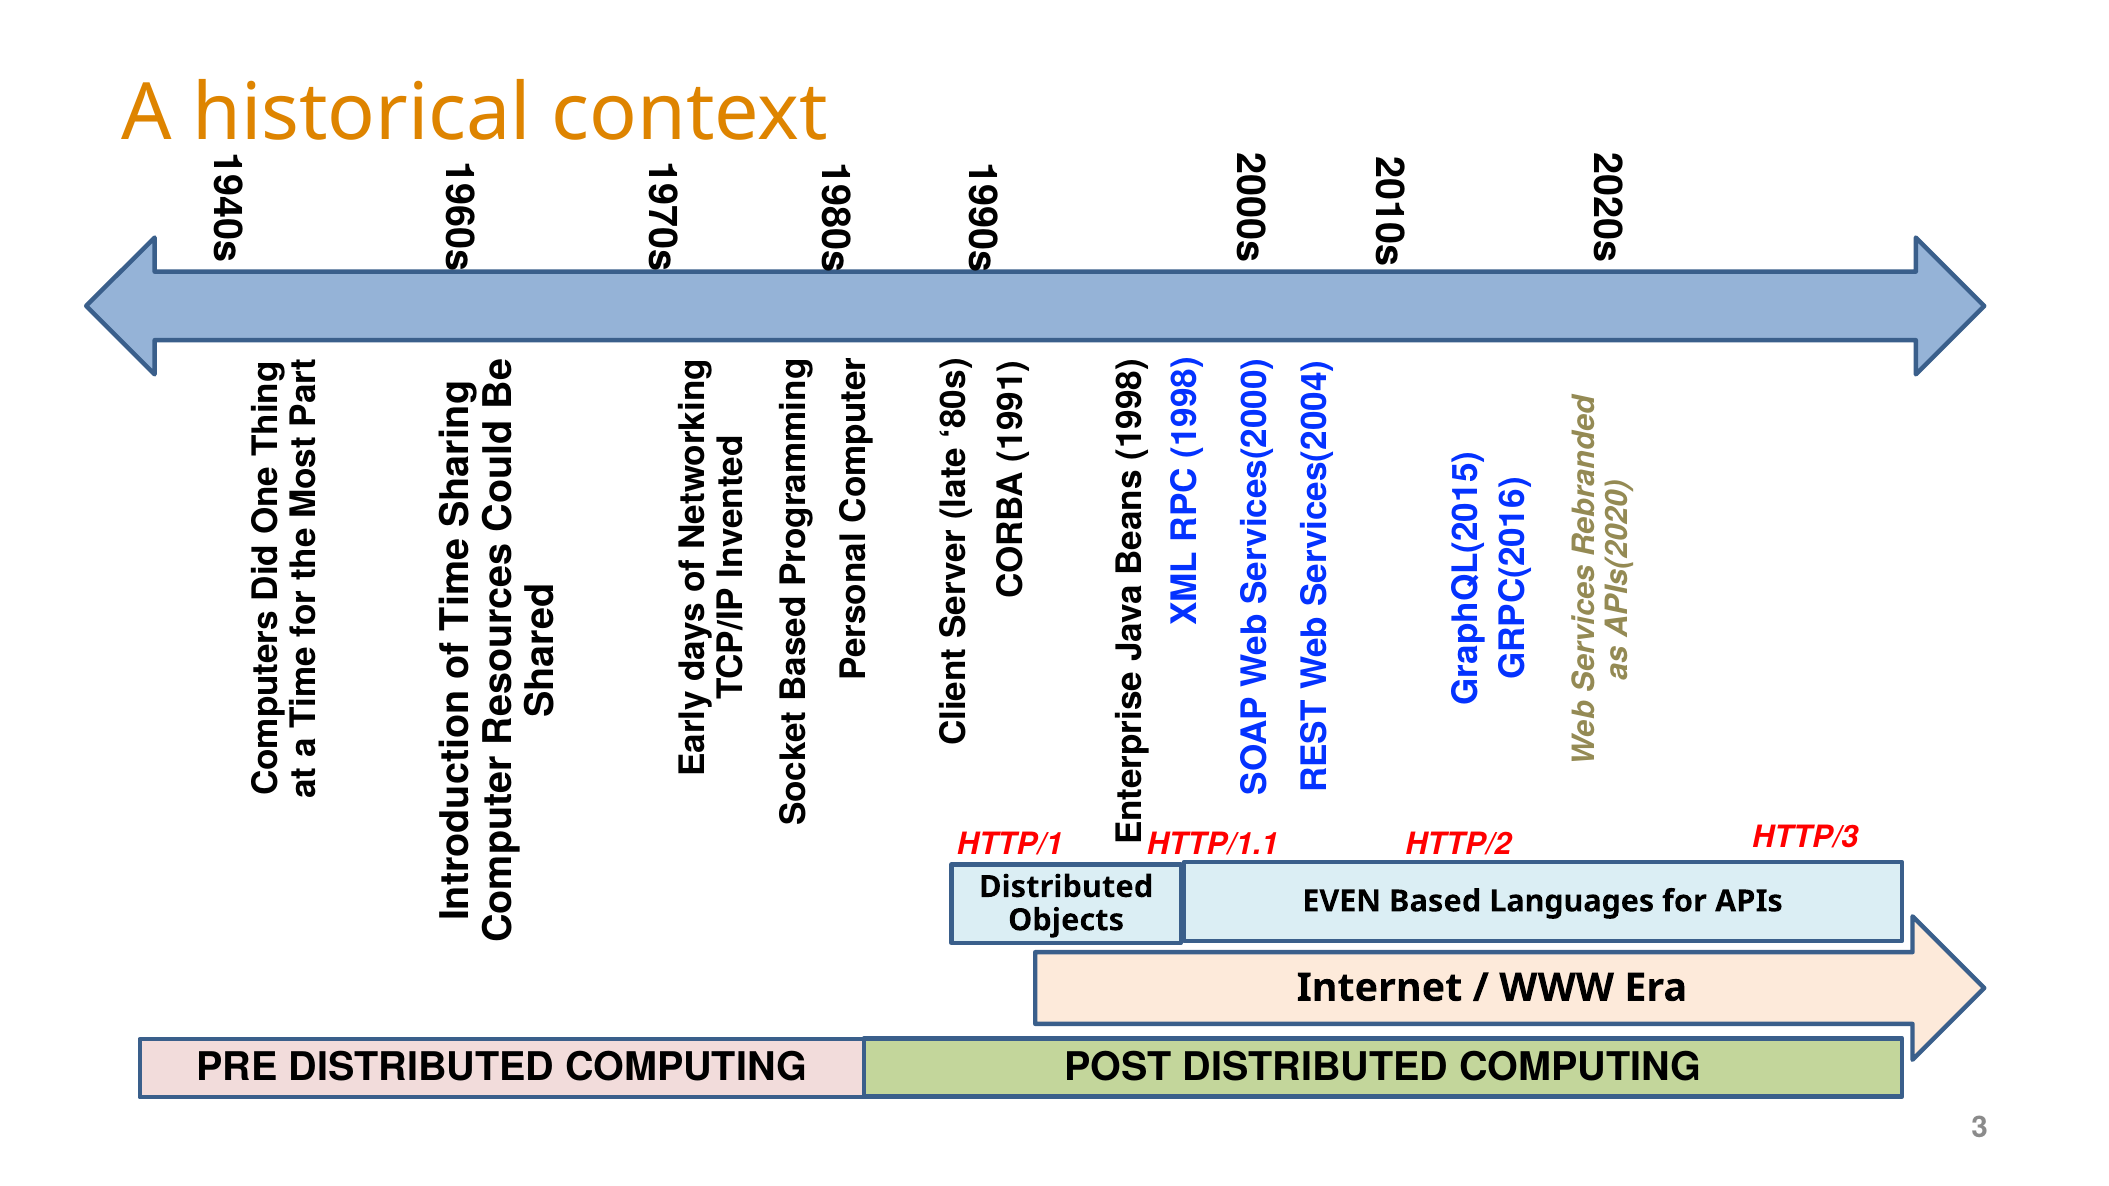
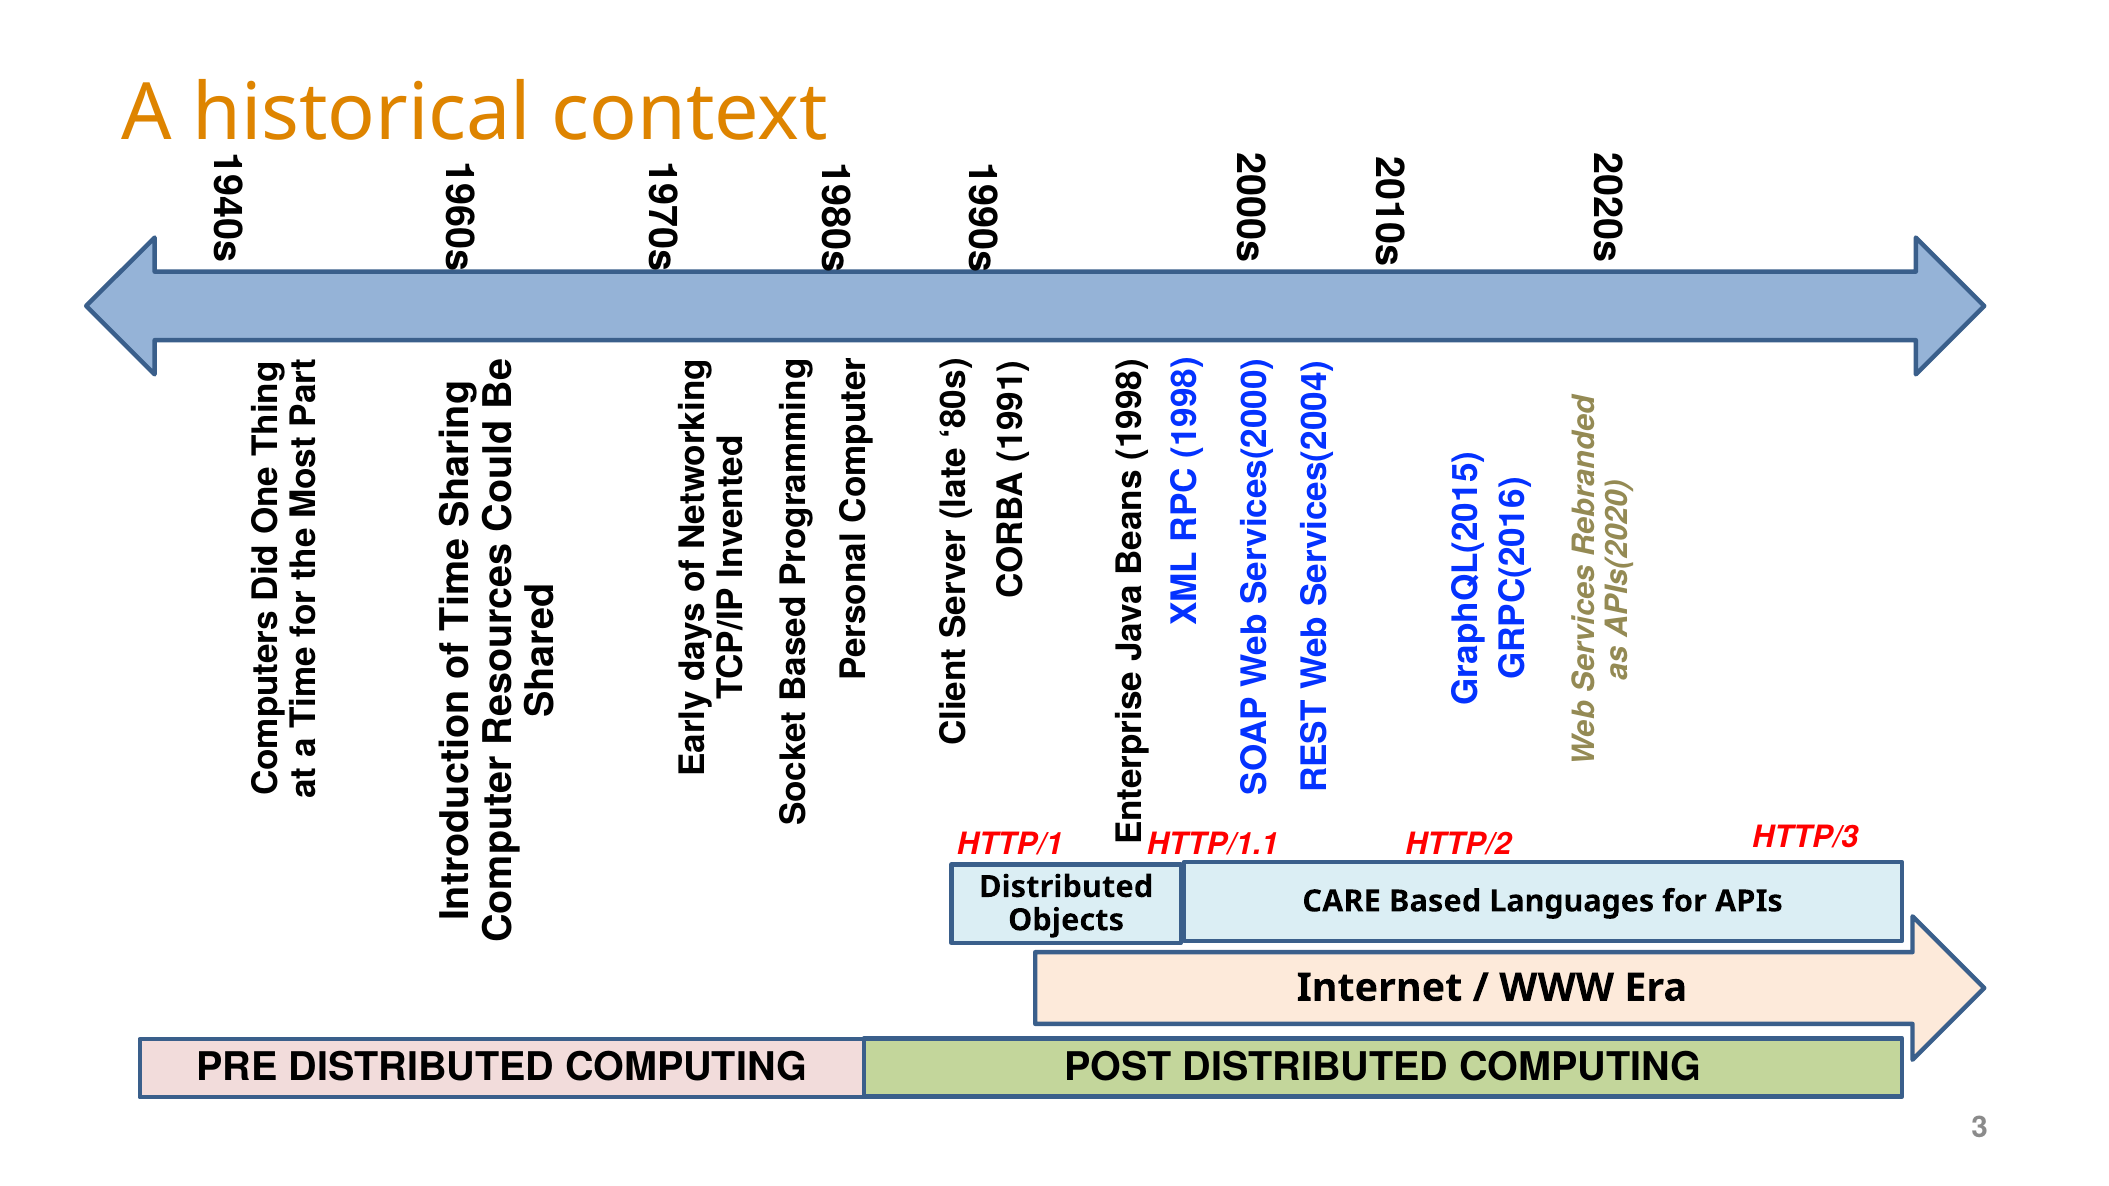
EVEN: EVEN -> CARE
